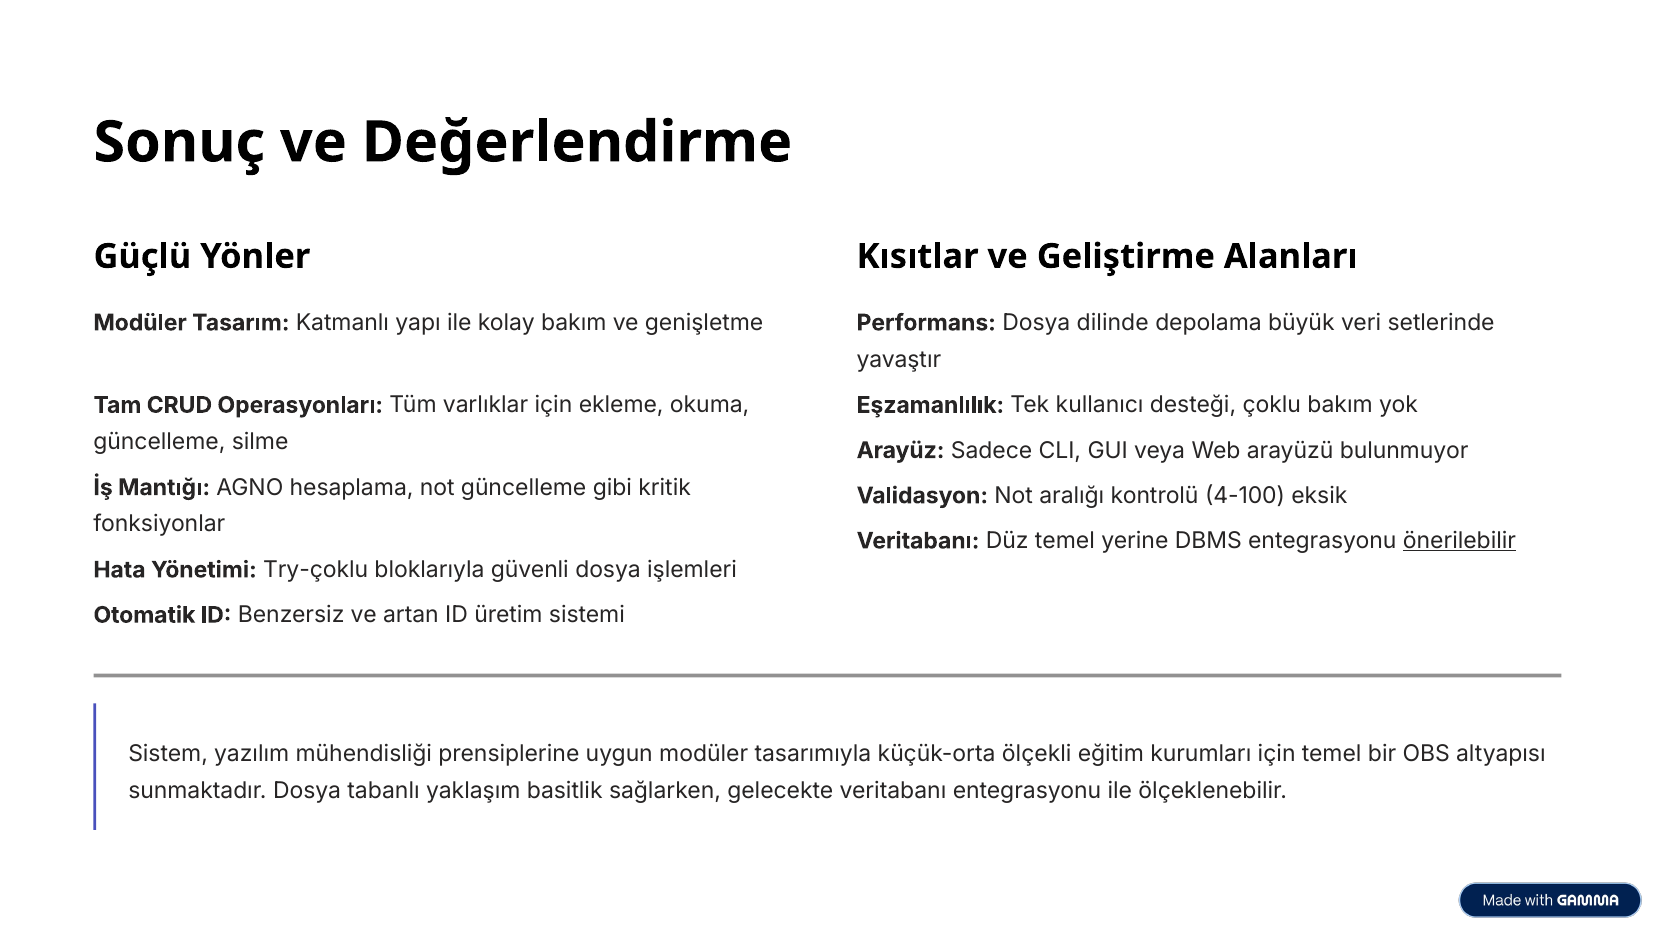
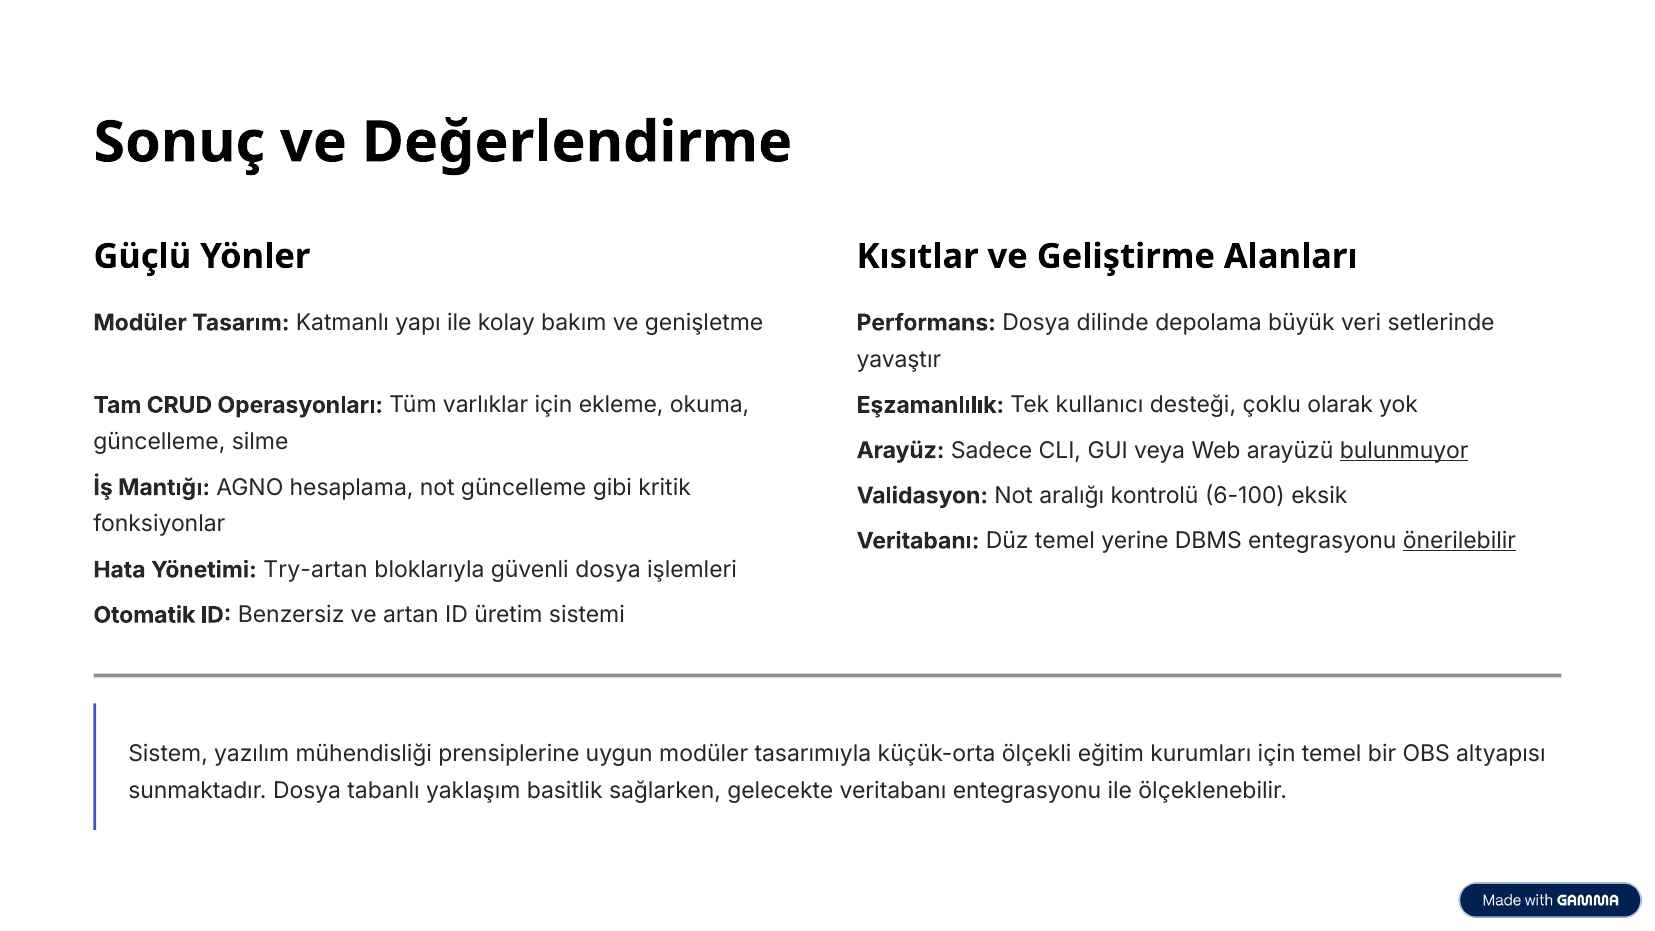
çoklu bakım: bakım -> olarak
bulunmuyor underline: none -> present
4-100: 4-100 -> 6-100
Try-çoklu: Try-çoklu -> Try-artan
